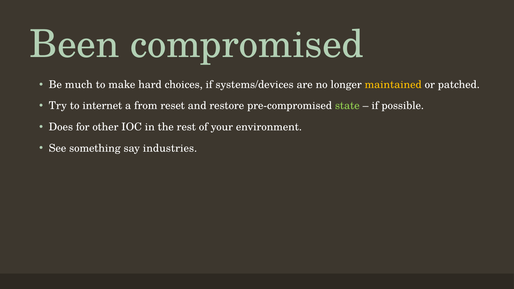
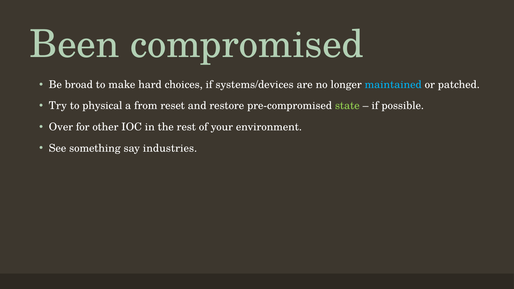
much: much -> broad
maintained colour: yellow -> light blue
internet: internet -> physical
Does: Does -> Over
